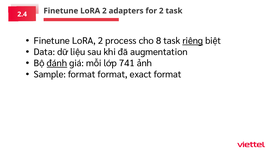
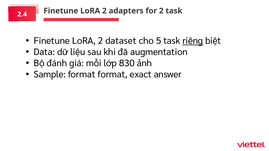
process: process -> dataset
8: 8 -> 5
đánh underline: present -> none
741: 741 -> 830
exact format: format -> answer
